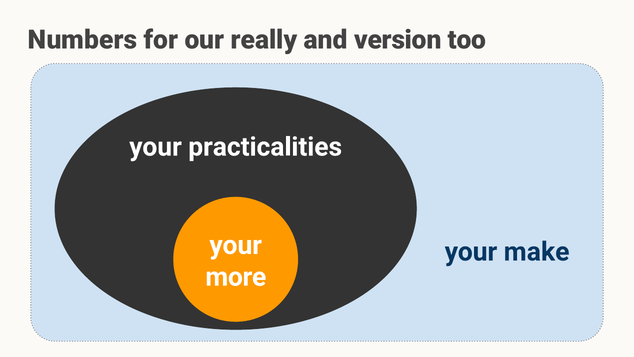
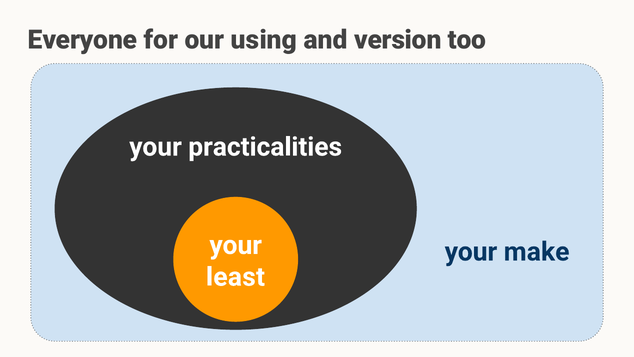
Numbers: Numbers -> Everyone
really: really -> using
more: more -> least
